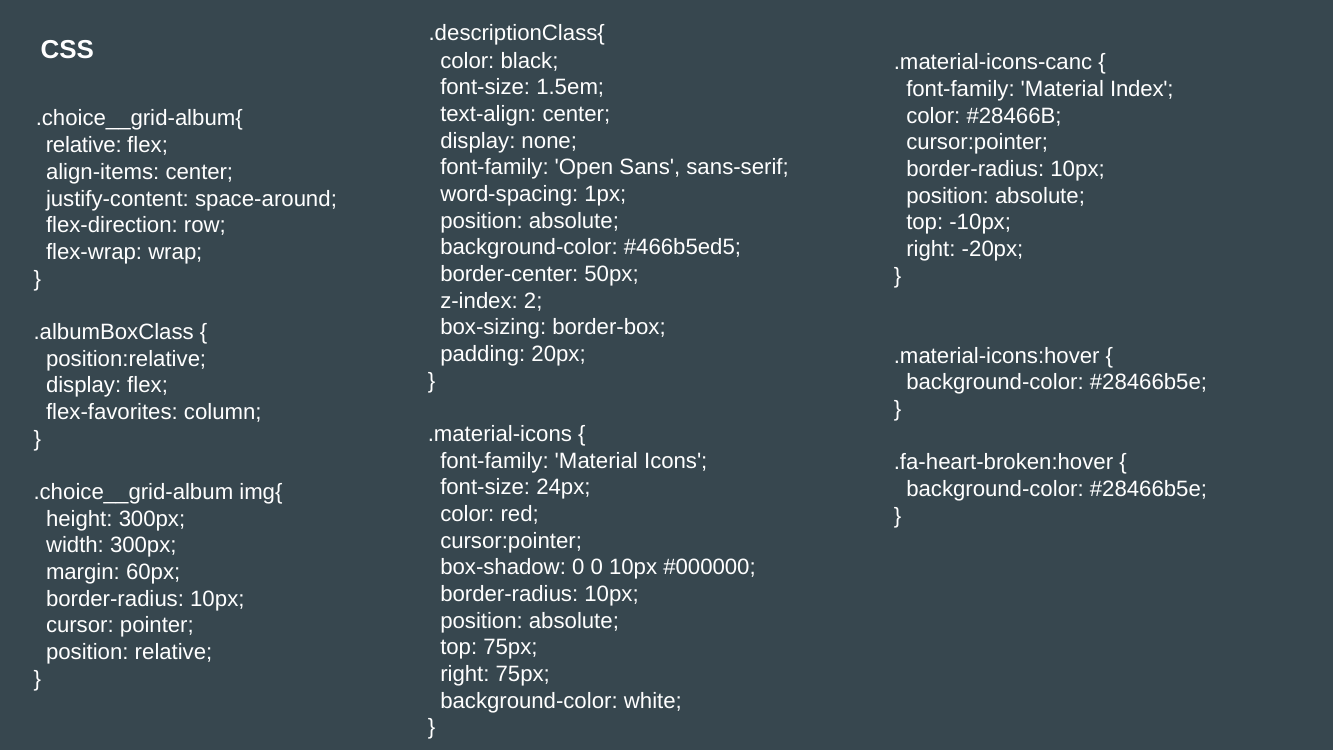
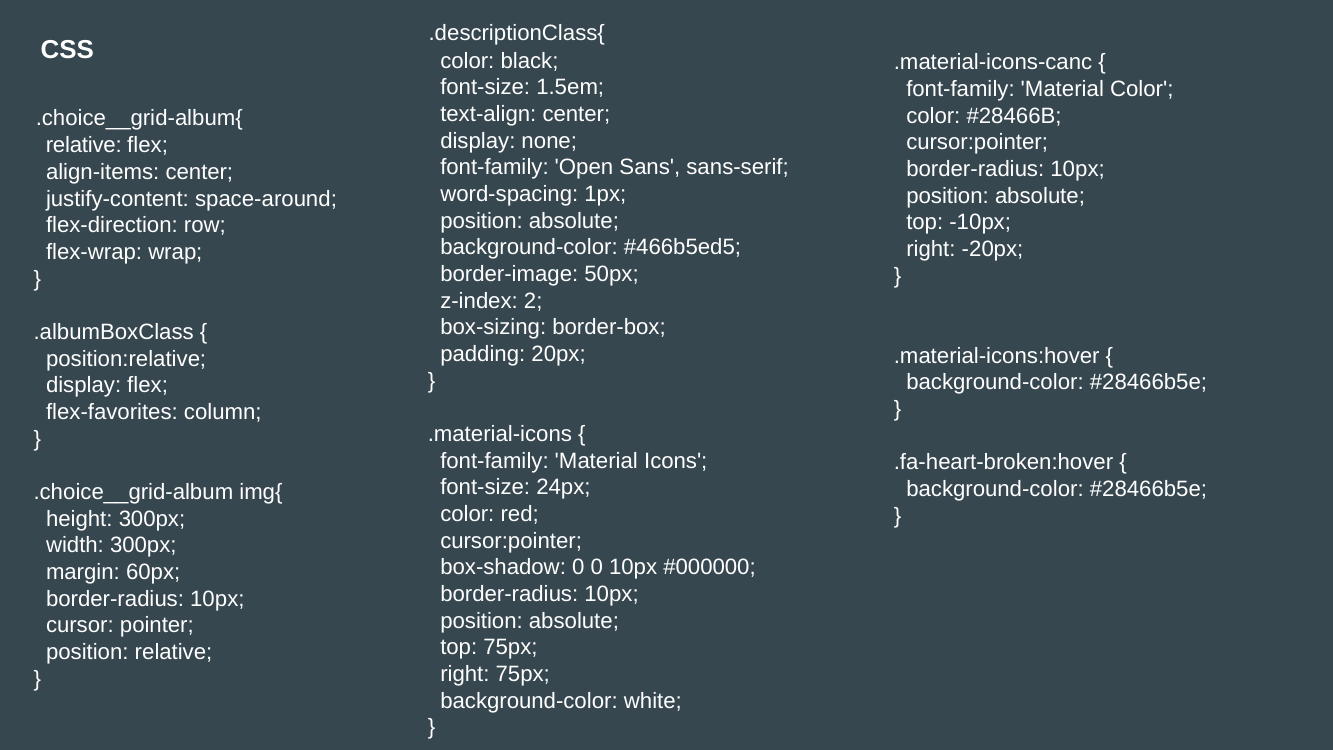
Material Index: Index -> Color
border-center: border-center -> border-image
